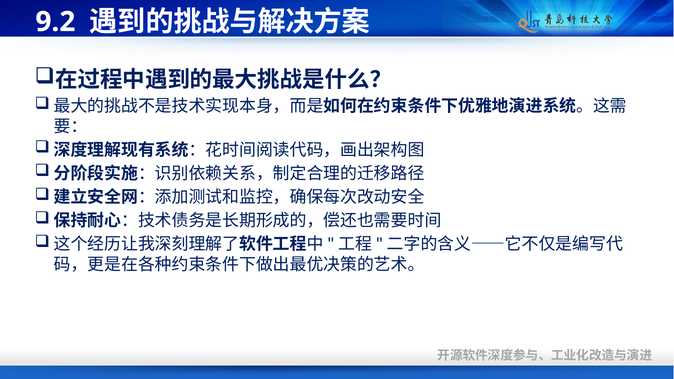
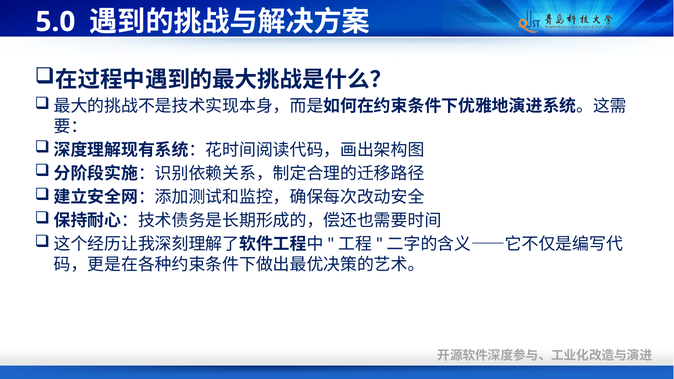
9.2: 9.2 -> 5.0
